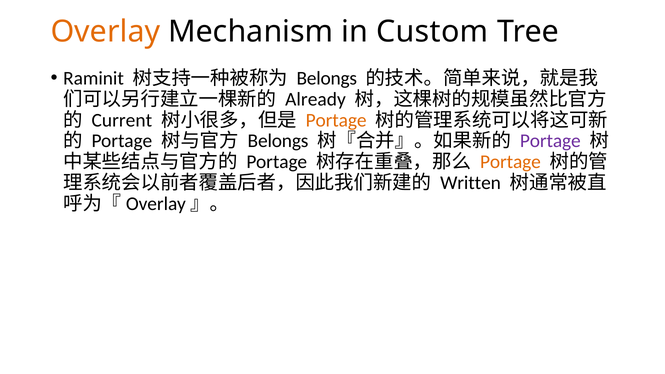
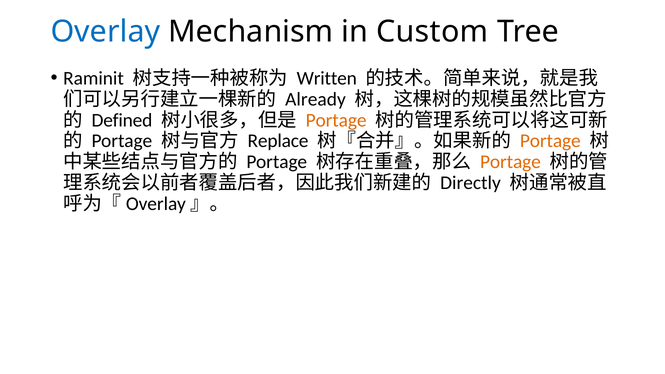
Overlay colour: orange -> blue
Belongs at (327, 78): Belongs -> Written
Current: Current -> Defined
Belongs at (278, 141): Belongs -> Replace
Portage at (550, 141) colour: purple -> orange
Written: Written -> Directly
